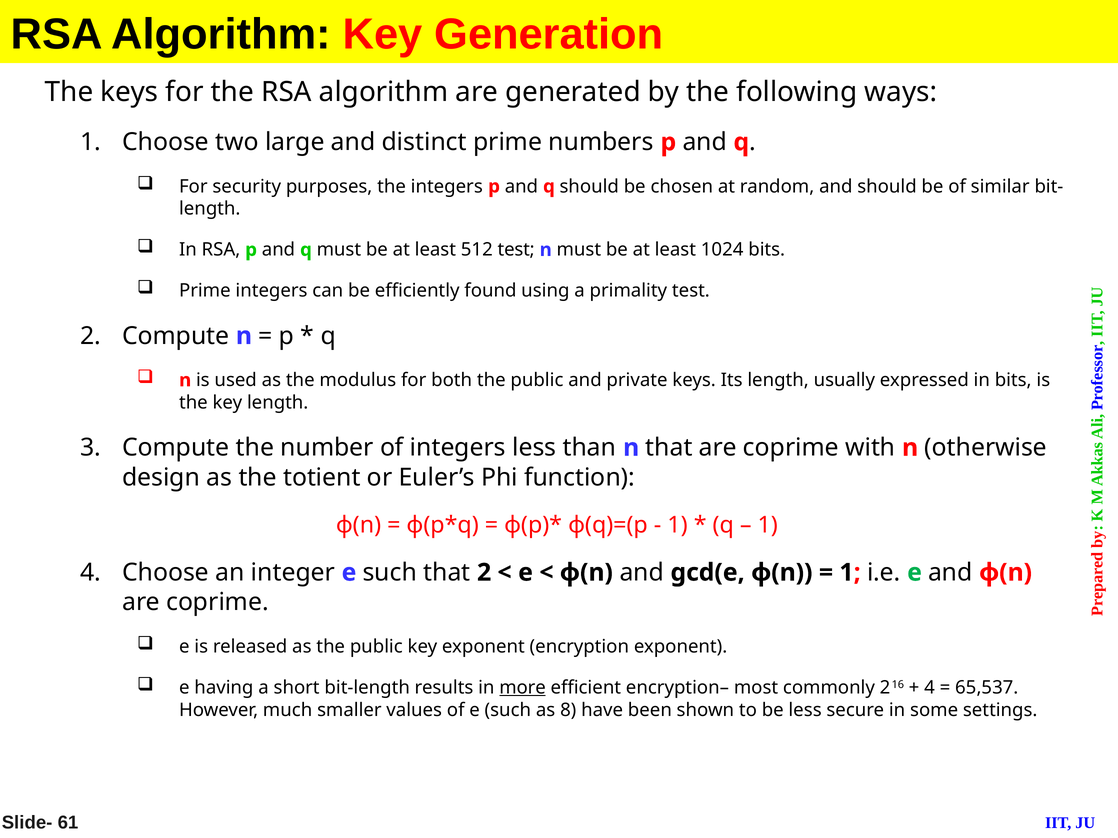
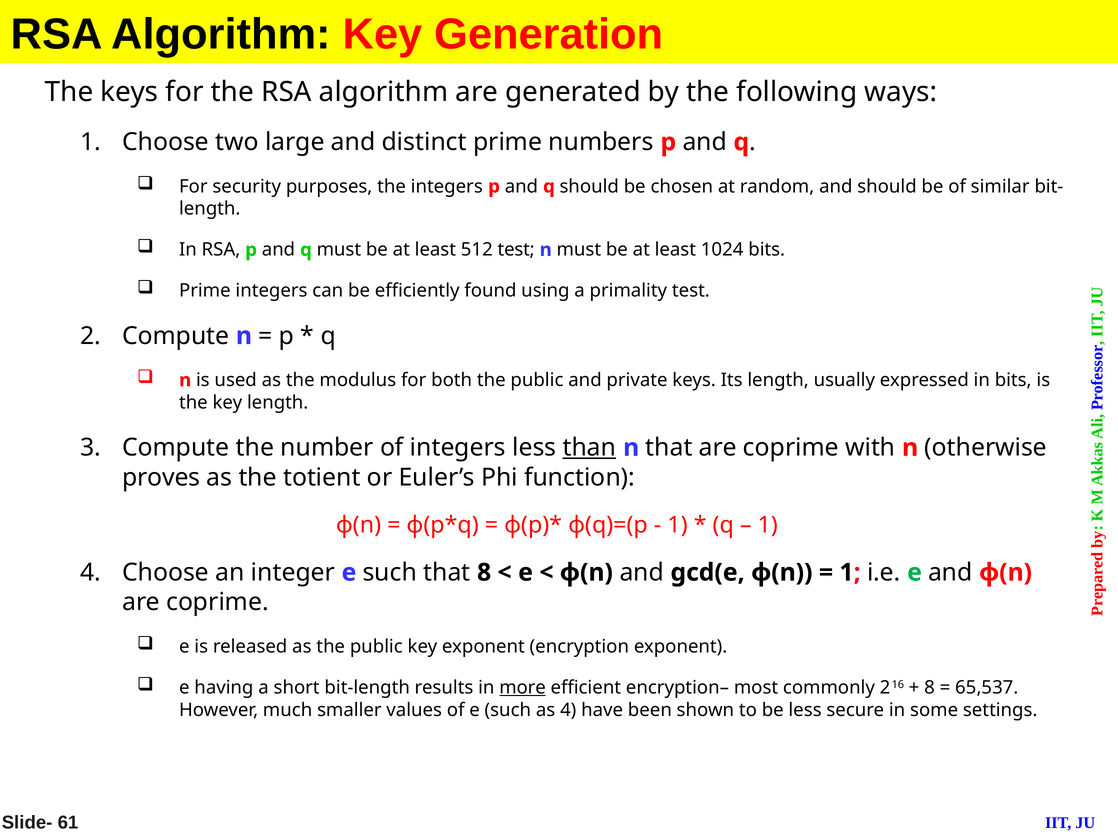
than underline: none -> present
design: design -> proves
that 2: 2 -> 8
4 at (930, 688): 4 -> 8
as 8: 8 -> 4
